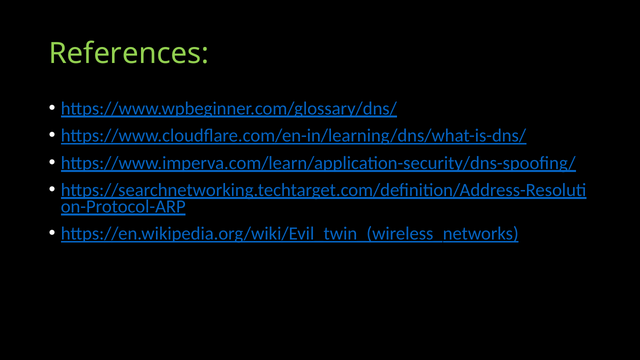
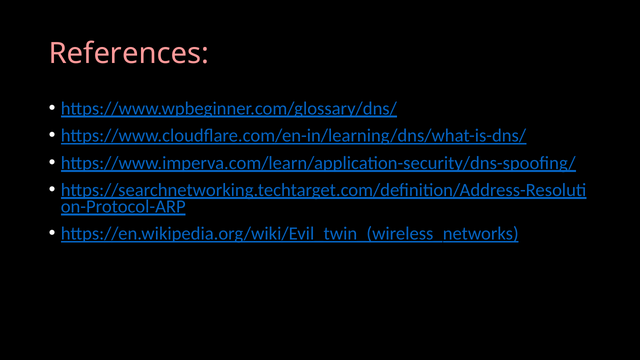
References colour: light green -> pink
